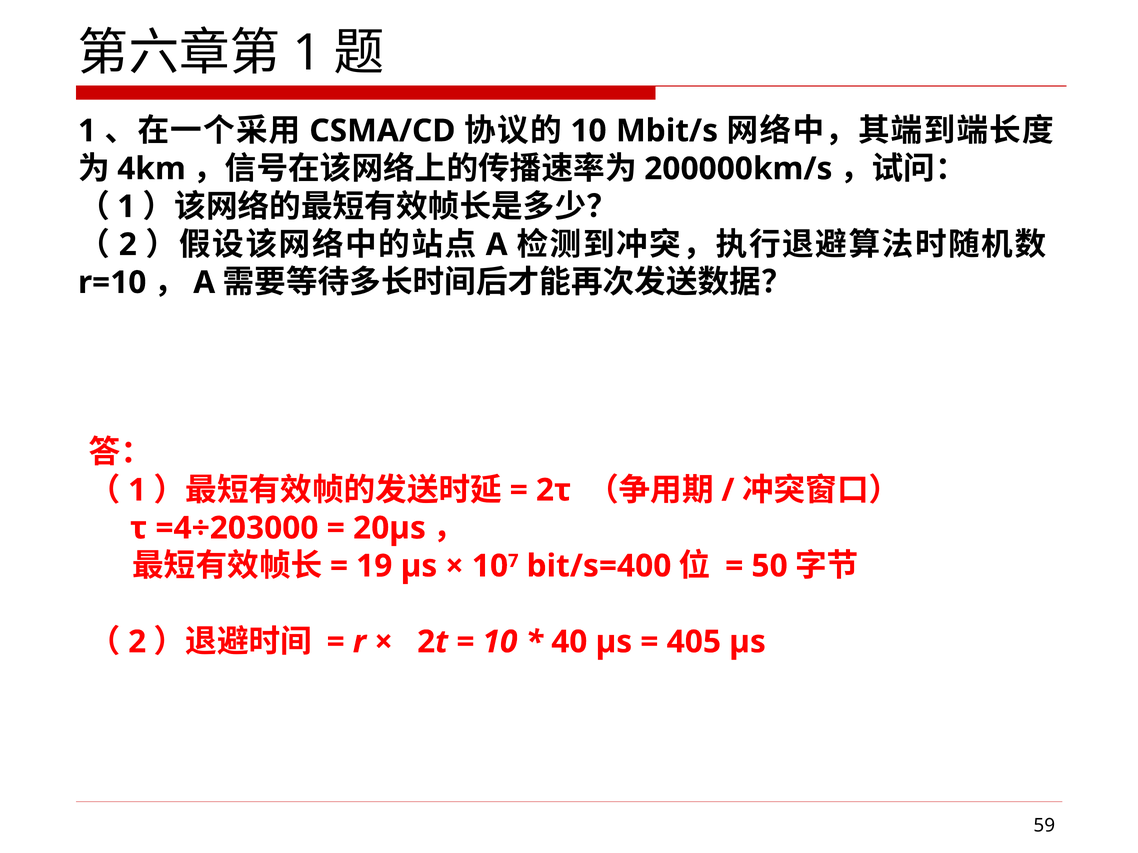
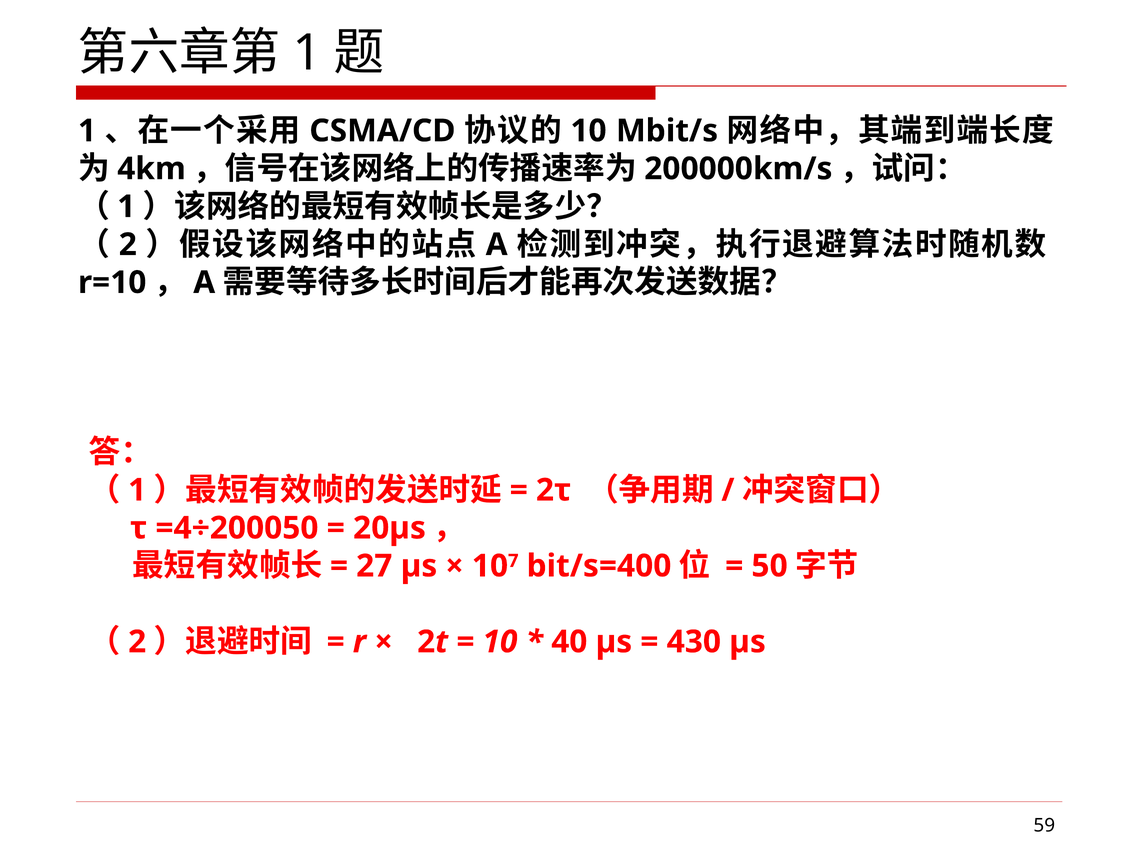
=4÷203000: =4÷203000 -> =4÷200050
19: 19 -> 27
405: 405 -> 430
